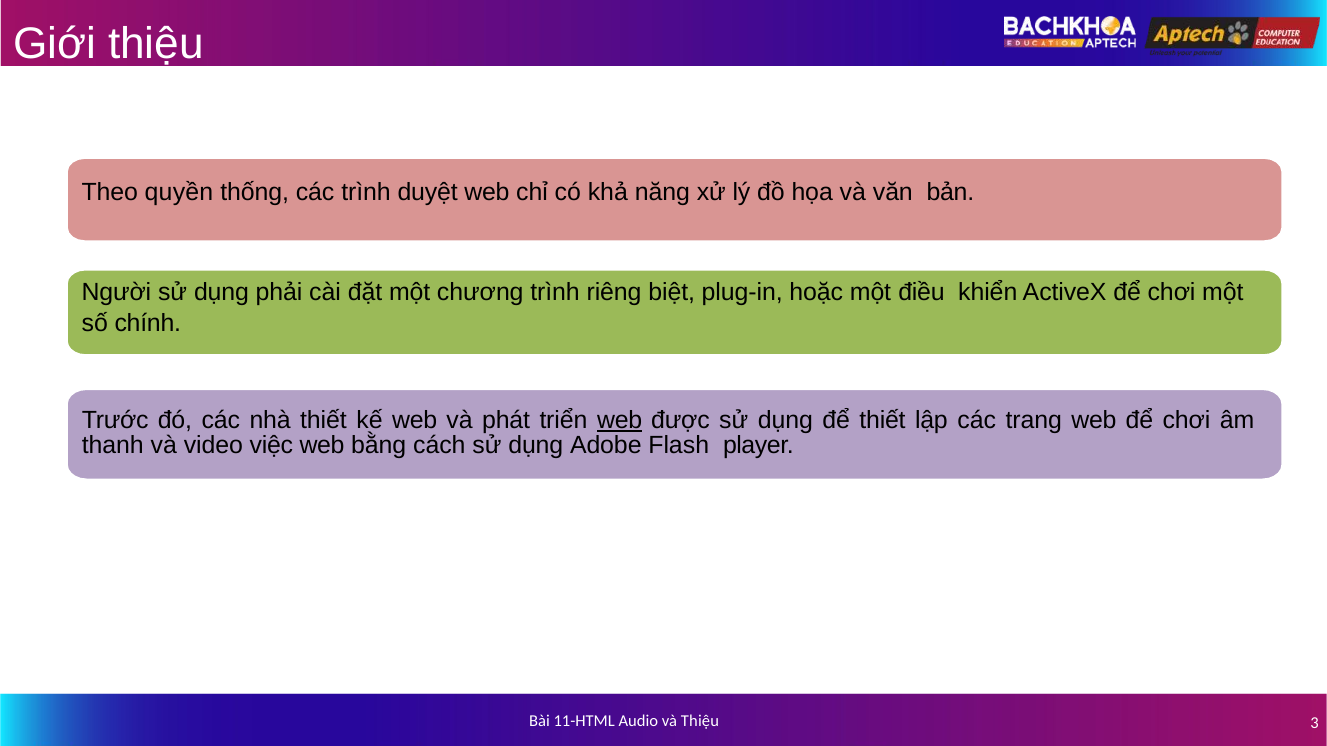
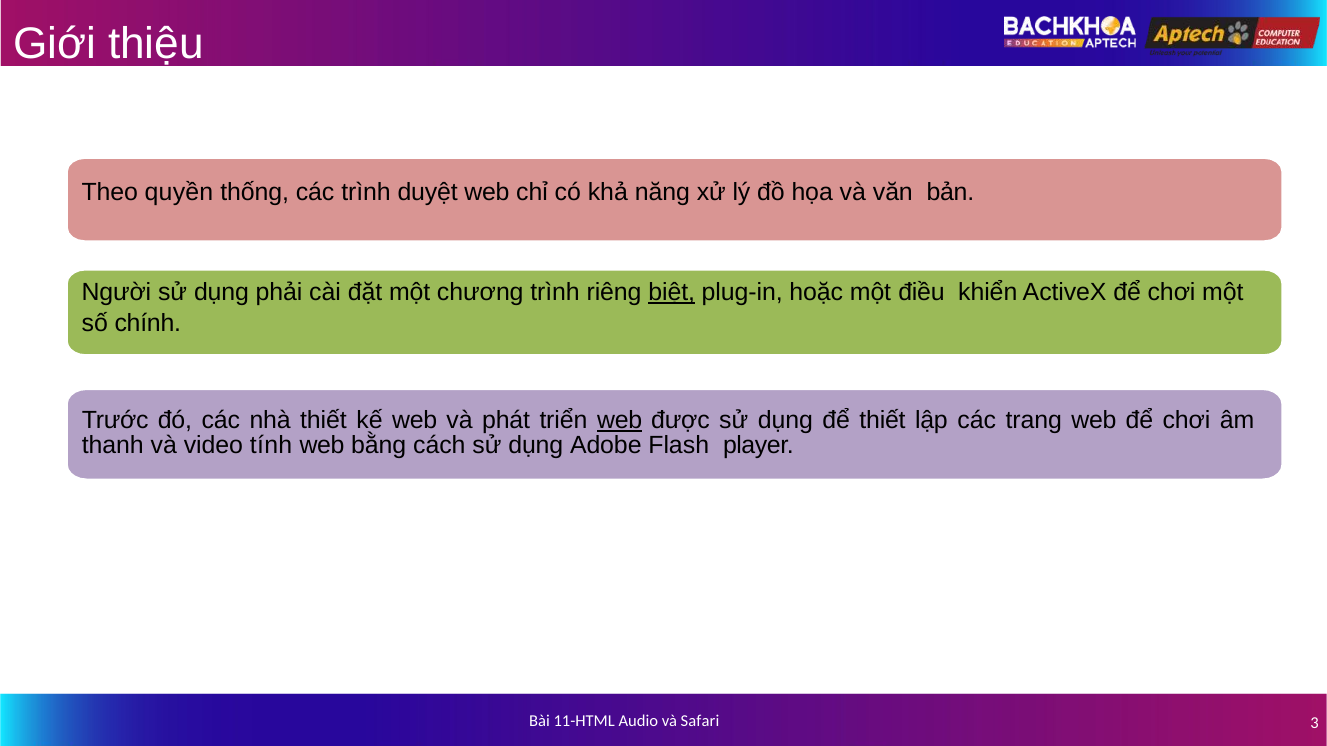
biệt underline: none -> present
việc: việc -> tính
và Thiệu: Thiệu -> Safari
